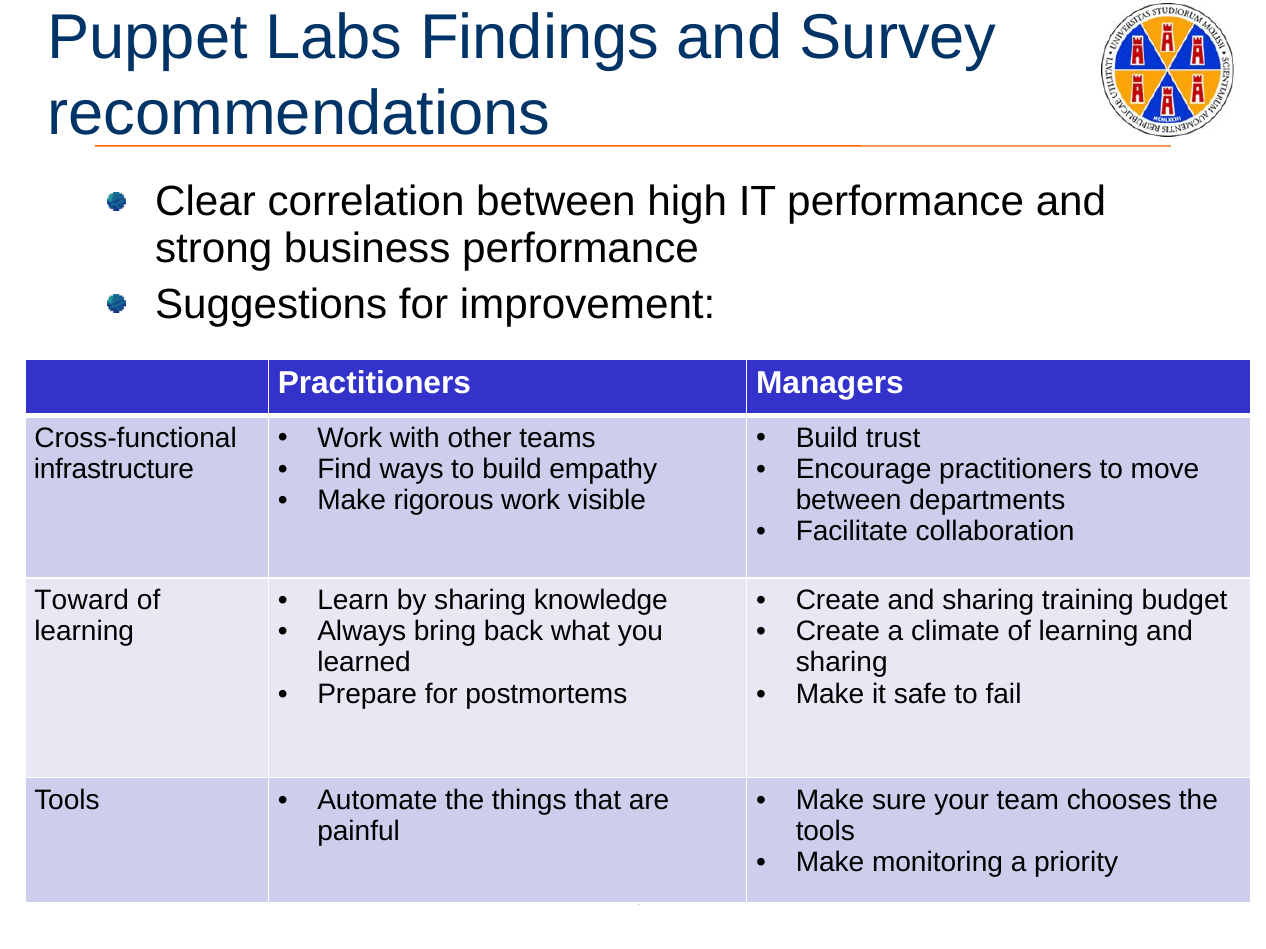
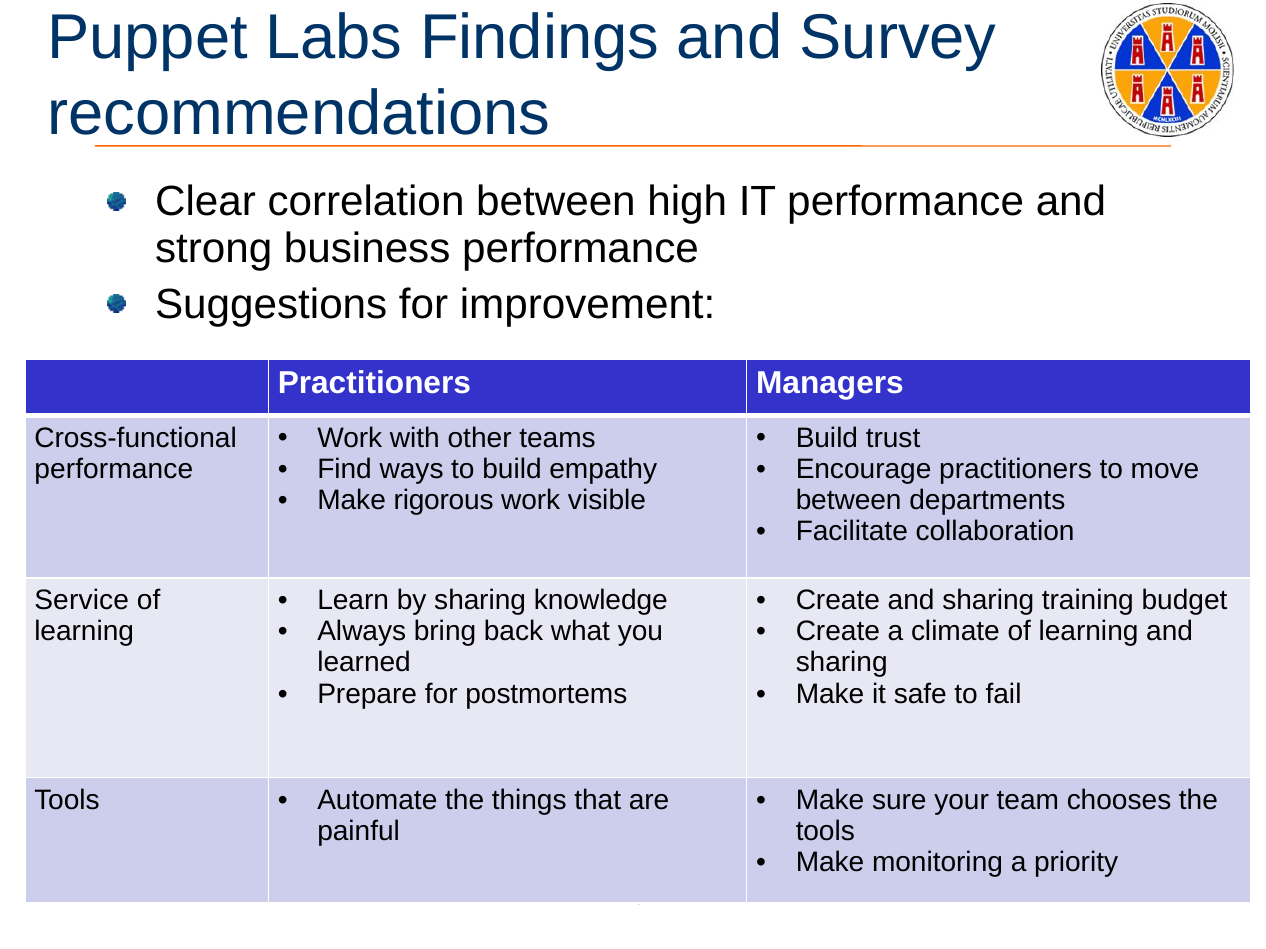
infrastructure at (114, 469): infrastructure -> performance
Toward: Toward -> Service
